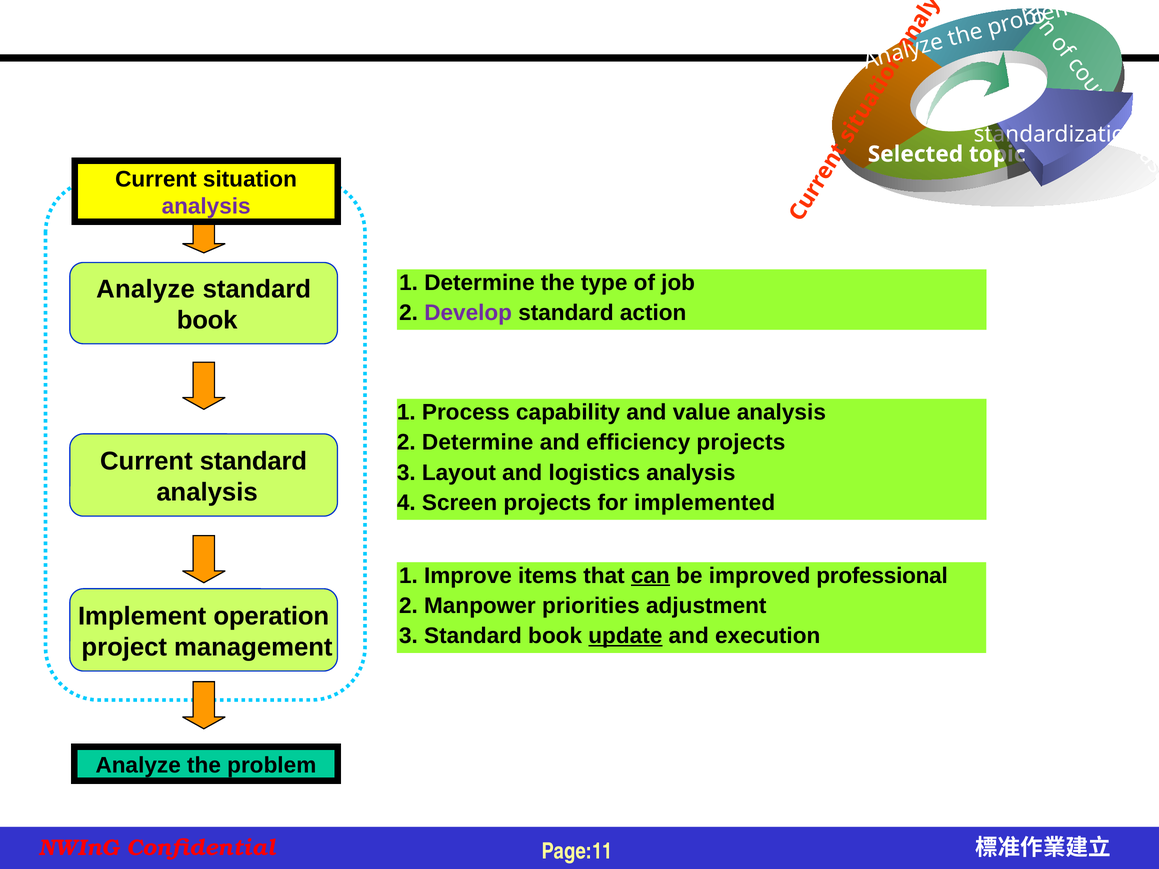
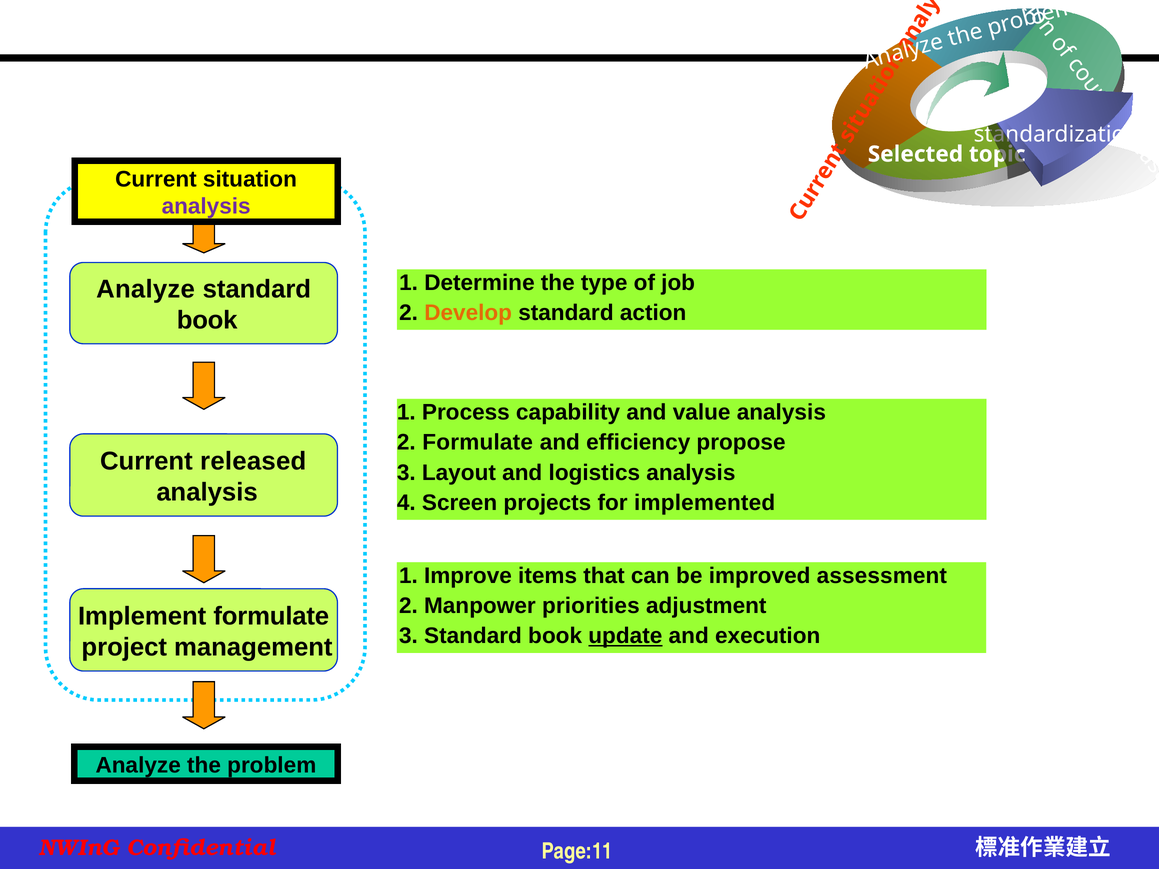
Develop colour: purple -> orange
2 Determine: Determine -> Formulate
efficiency projects: projects -> propose
Current standard: standard -> released
can underline: present -> none
professional: professional -> assessment
Implement operation: operation -> formulate
